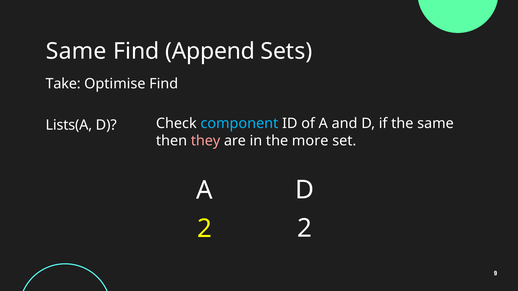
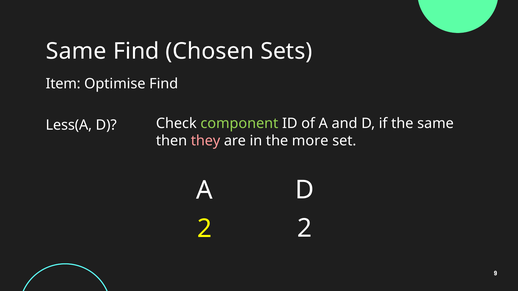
Append: Append -> Chosen
Take: Take -> Item
Lists(A: Lists(A -> Less(A
component colour: light blue -> light green
